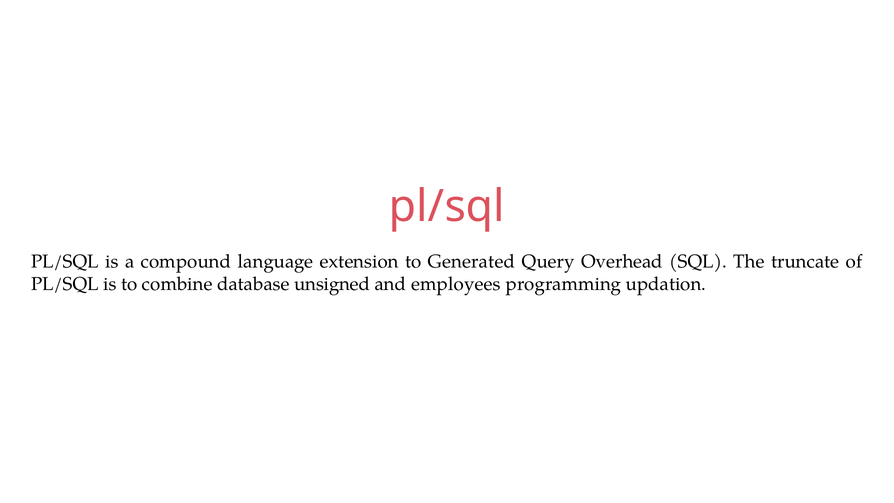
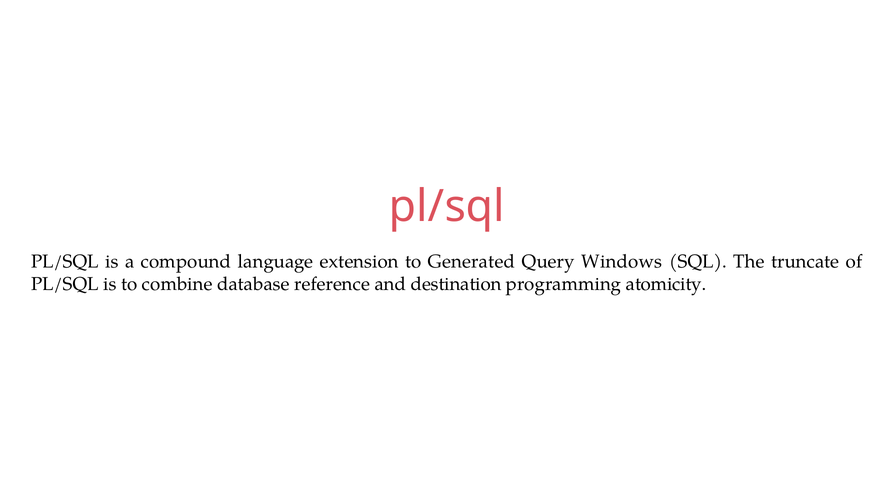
Overhead: Overhead -> Windows
unsigned: unsigned -> reference
employees: employees -> destination
updation: updation -> atomicity
